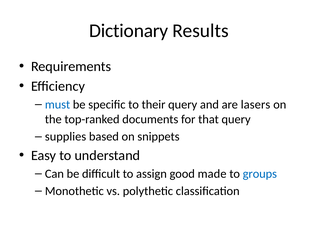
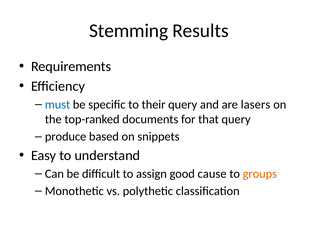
Dictionary: Dictionary -> Stemming
supplies: supplies -> produce
made: made -> cause
groups colour: blue -> orange
